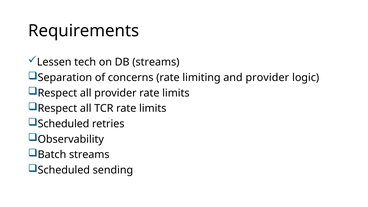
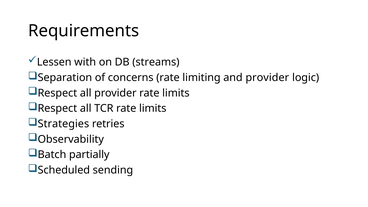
tech: tech -> with
Scheduled at (63, 124): Scheduled -> Strategies
Batch streams: streams -> partially
